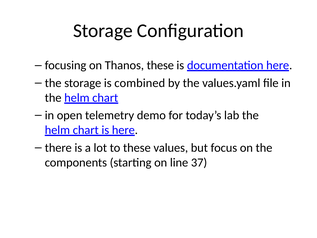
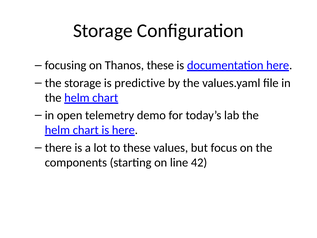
combined: combined -> predictive
37: 37 -> 42
